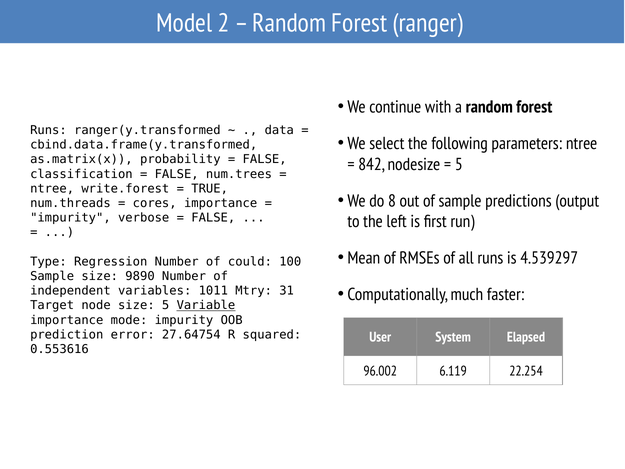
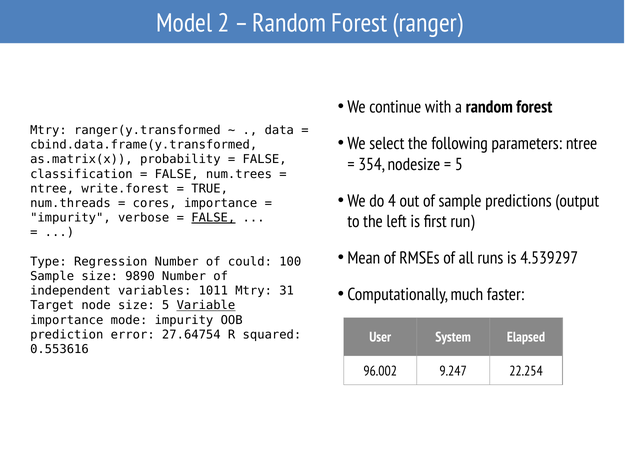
Runs at (48, 130): Runs -> Mtry
842: 842 -> 354
8: 8 -> 4
FALSE at (213, 218) underline: none -> present
6.119: 6.119 -> 9.247
